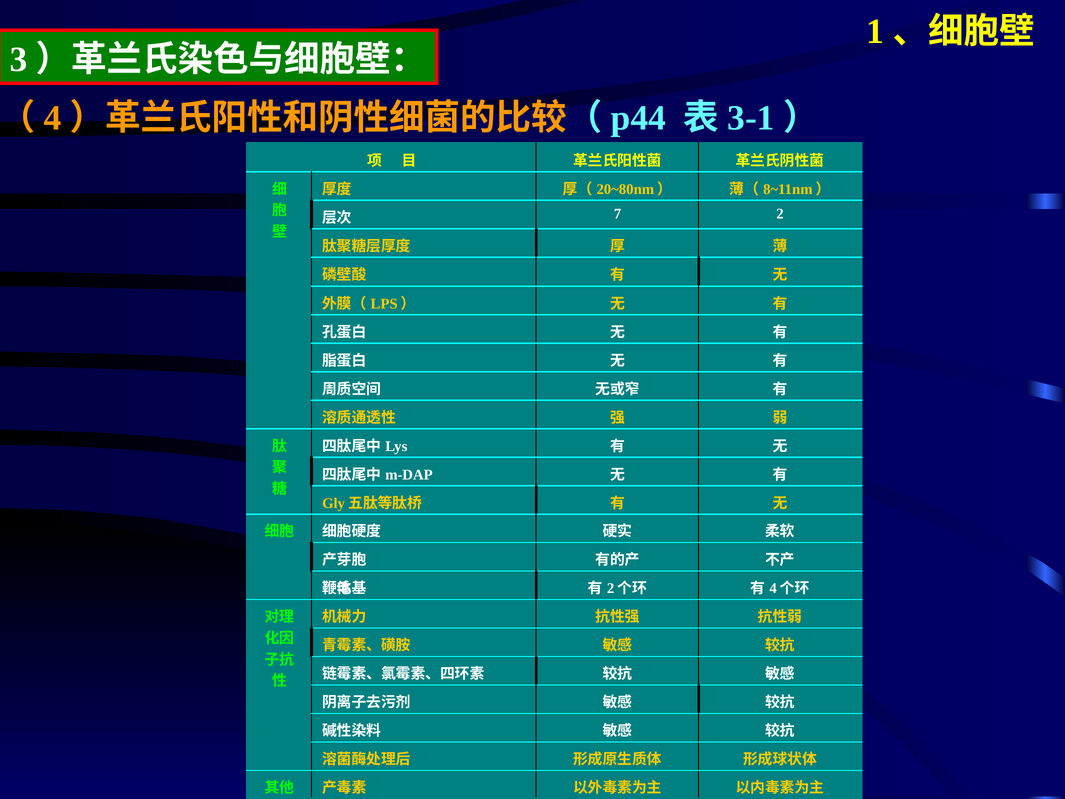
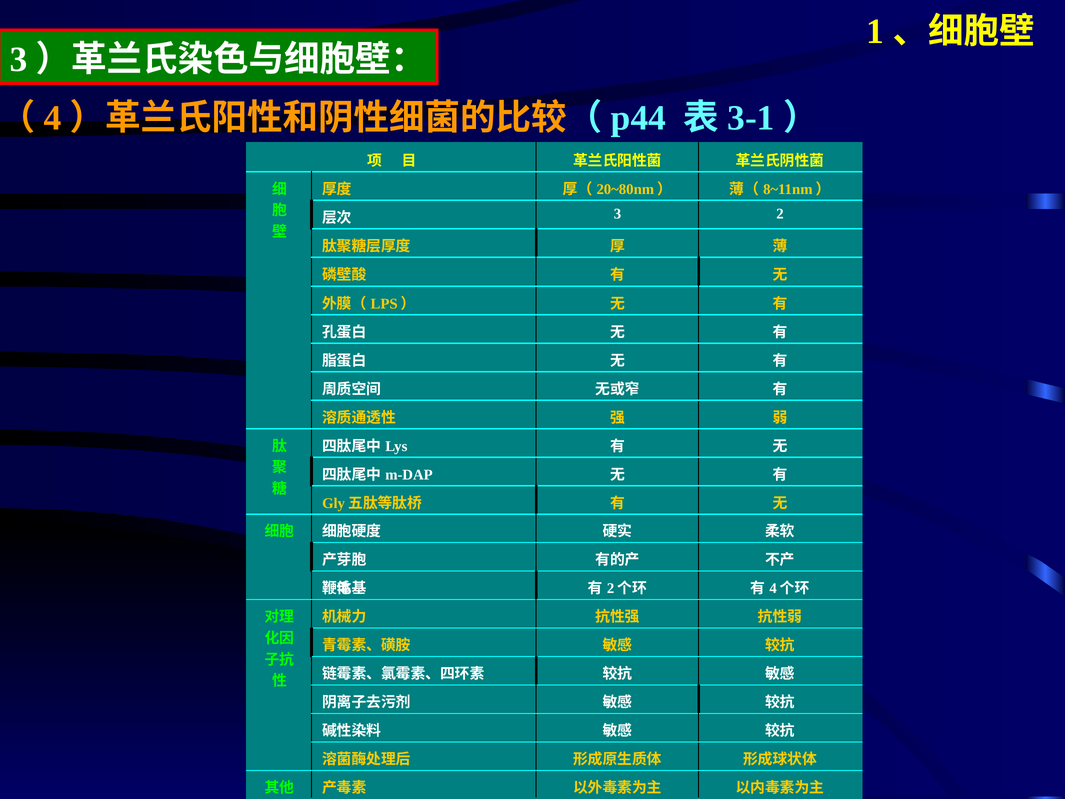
7: 7 -> 3
